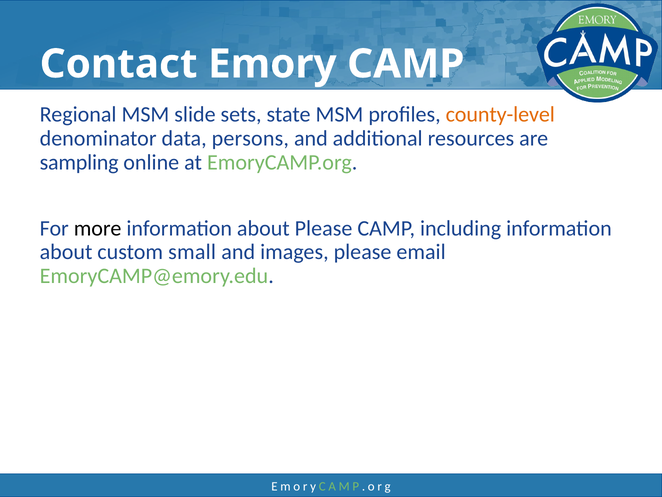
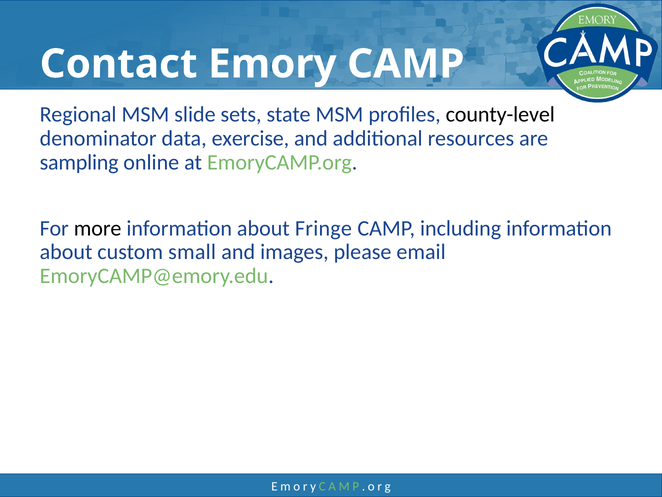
county-level colour: orange -> black
persons: persons -> exercise
about Please: Please -> Fringe
